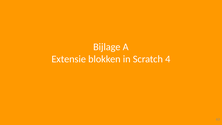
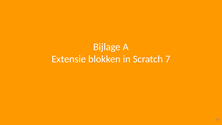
4: 4 -> 7
